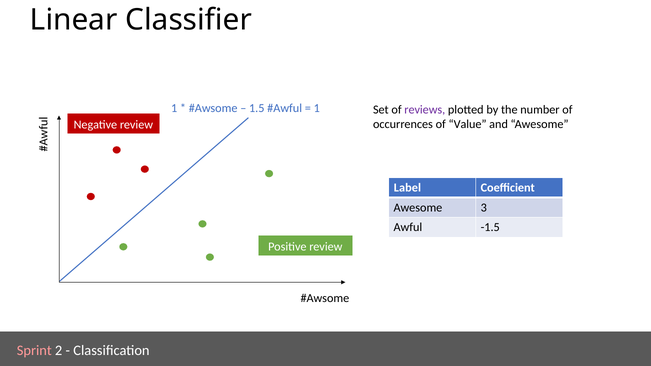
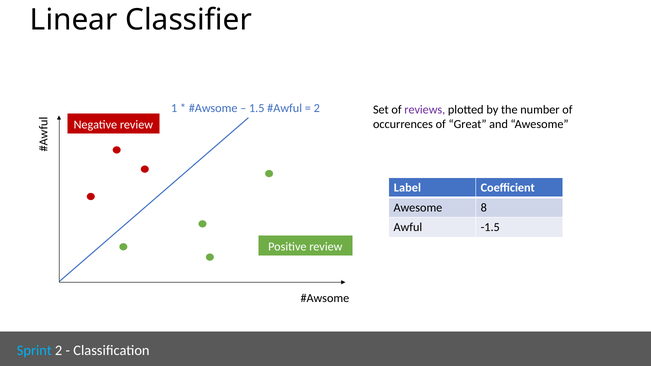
1 at (317, 108): 1 -> 2
Value: Value -> Great
3: 3 -> 8
Sprint colour: pink -> light blue
